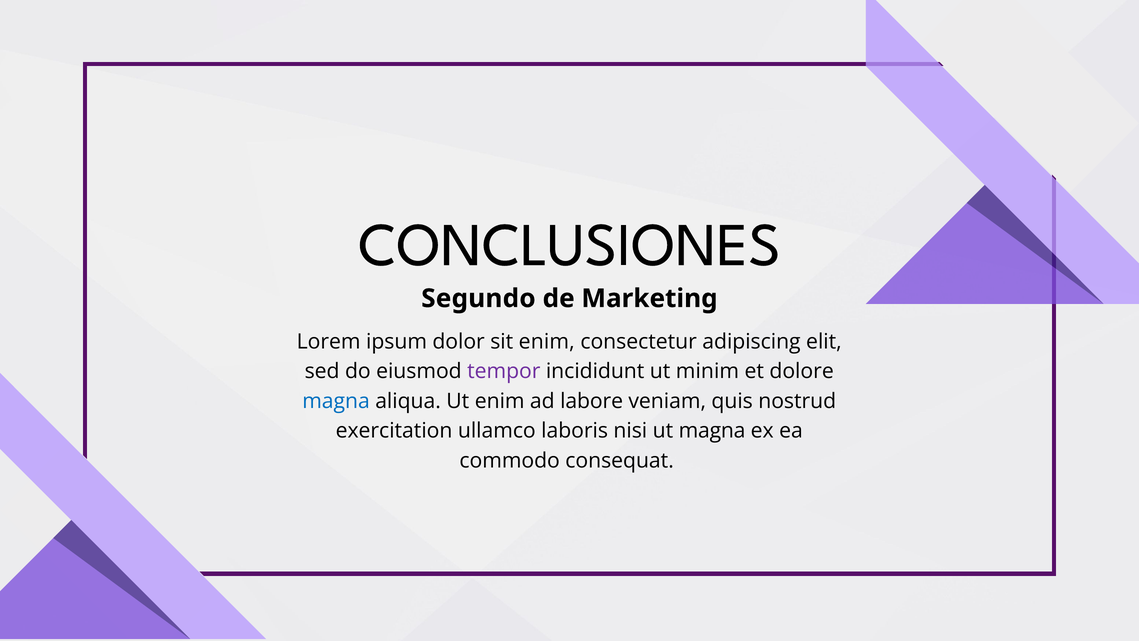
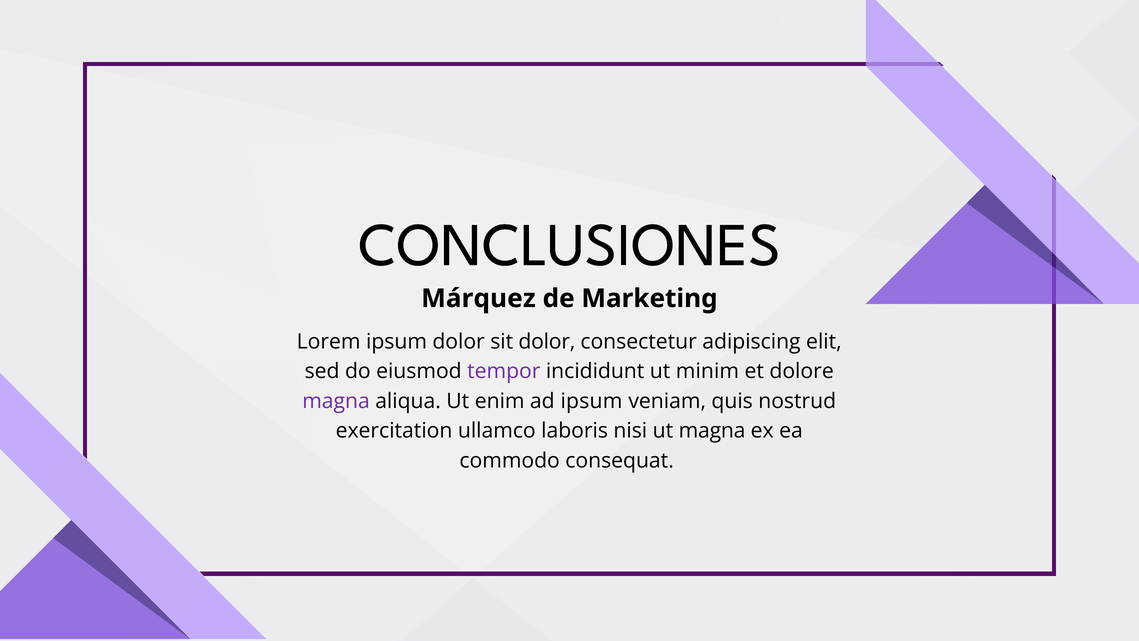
Segundo: Segundo -> Márquez
sit enim: enim -> dolor
magna at (336, 401) colour: blue -> purple
ad labore: labore -> ipsum
